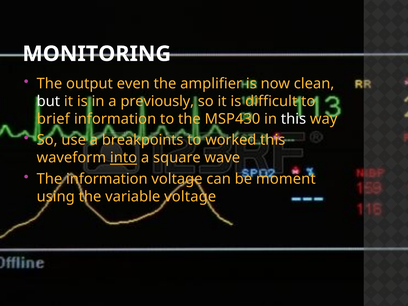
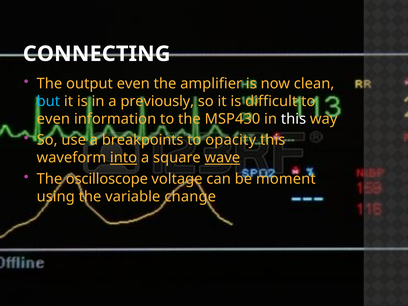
MONITORING: MONITORING -> CONNECTING
but colour: white -> light blue
brief at (53, 119): brief -> even
worked: worked -> opacity
wave underline: none -> present
The information: information -> oscilloscope
variable voltage: voltage -> change
